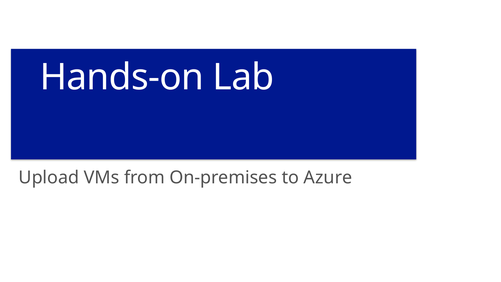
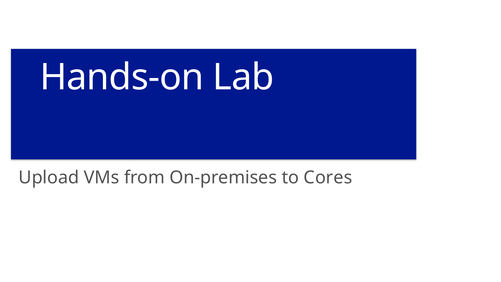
Azure: Azure -> Cores
